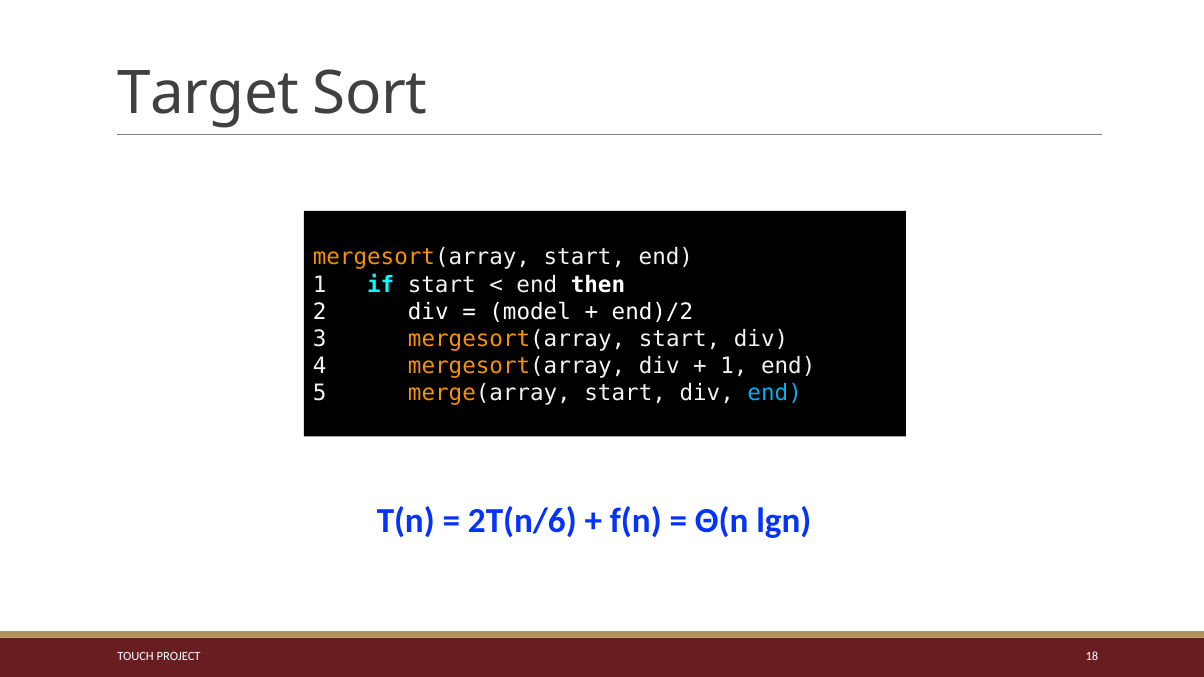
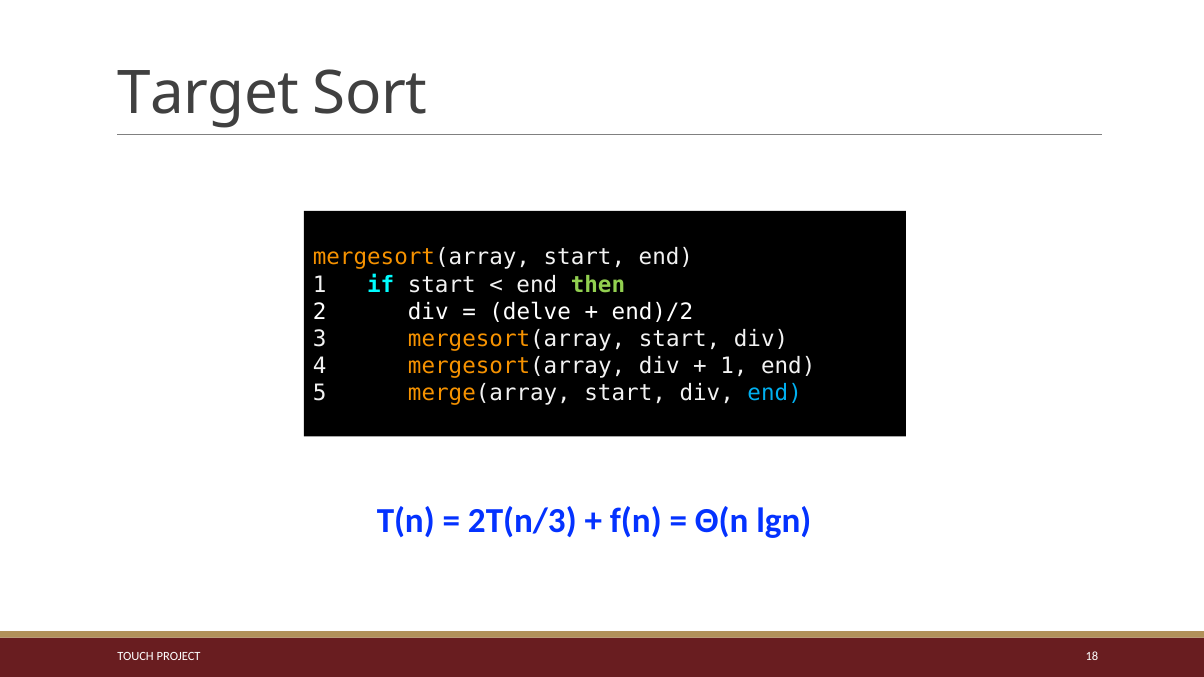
then colour: white -> light green
model: model -> delve
2T(n/6: 2T(n/6 -> 2T(n/3
